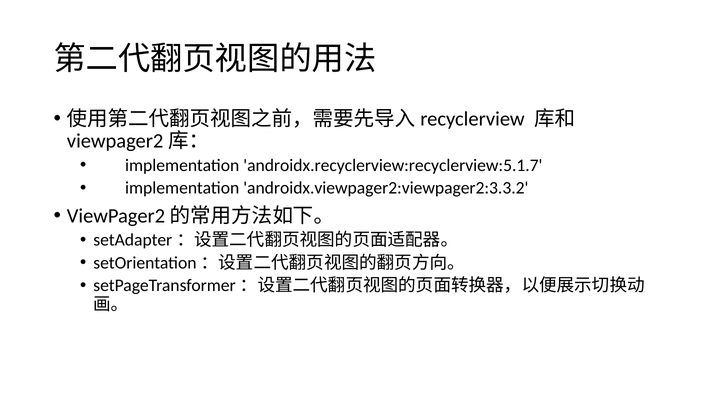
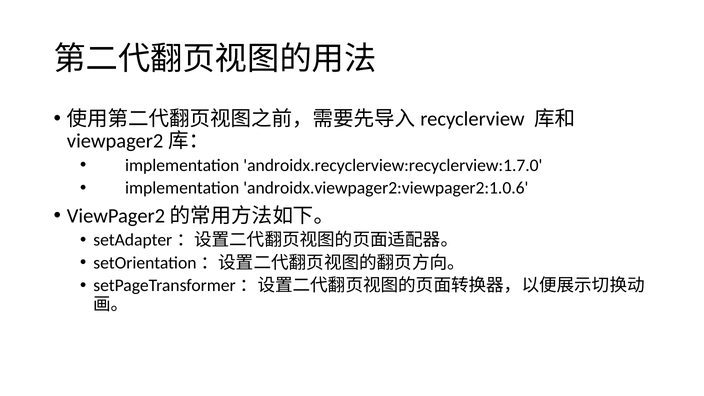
androidx.recyclerview:recyclerview:5.1.7: androidx.recyclerview:recyclerview:5.1.7 -> androidx.recyclerview:recyclerview:1.7.0
androidx.viewpager2:viewpager2:3.3.2: androidx.viewpager2:viewpager2:3.3.2 -> androidx.viewpager2:viewpager2:1.0.6
